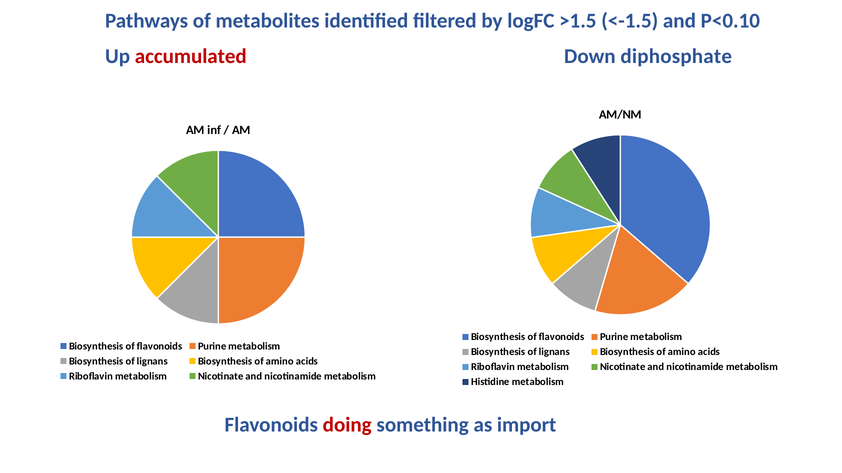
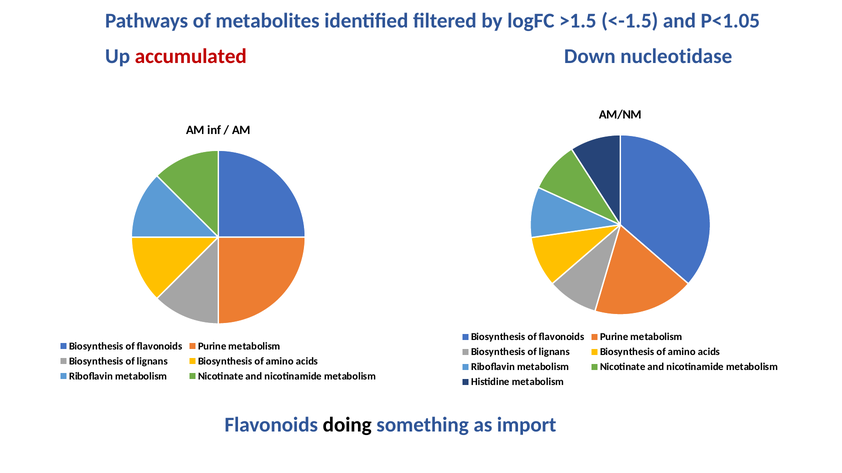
P<0.10: P<0.10 -> P<1.05
diphosphate: diphosphate -> nucleotidase
doing colour: red -> black
